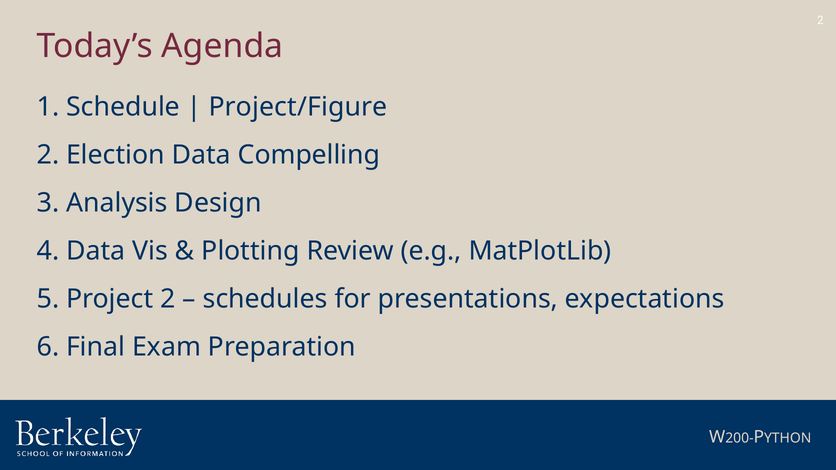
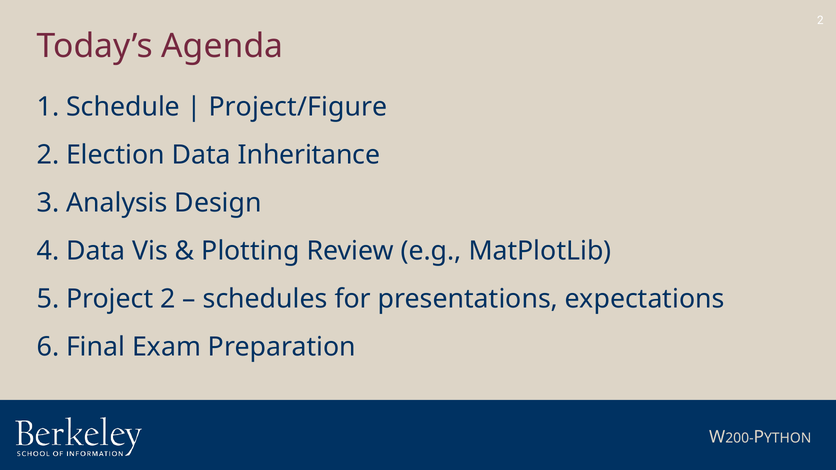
Compelling: Compelling -> Inheritance
